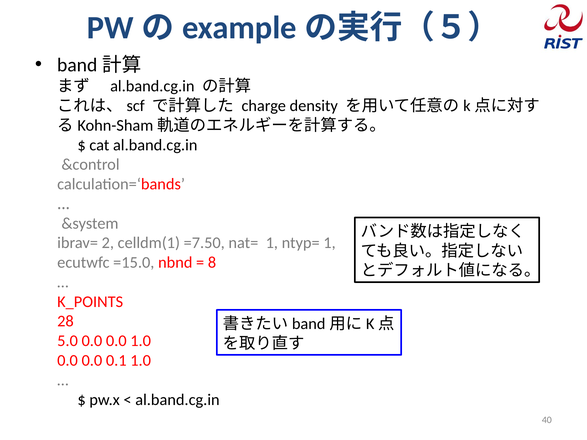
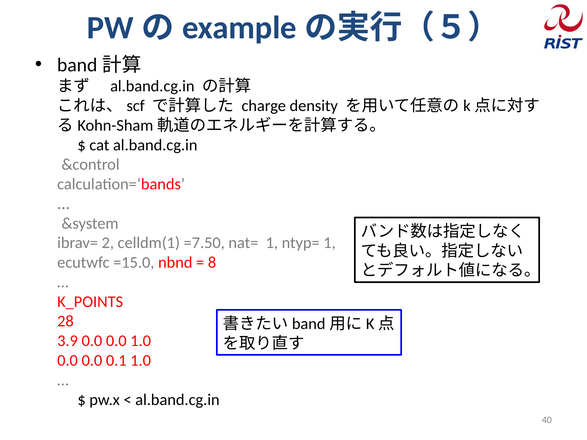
5.0: 5.0 -> 3.9
